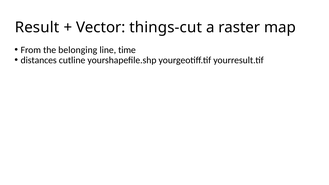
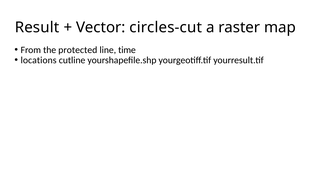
things-cut: things-cut -> circles-cut
belonging: belonging -> protected
distances: distances -> locations
